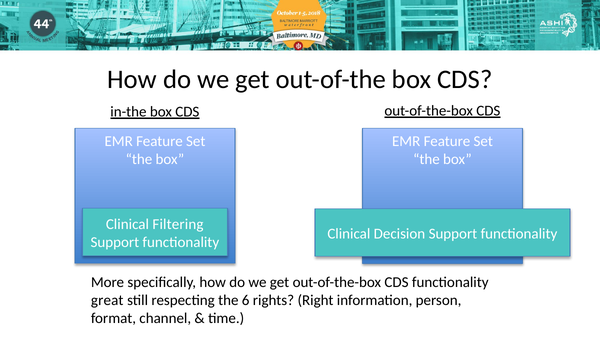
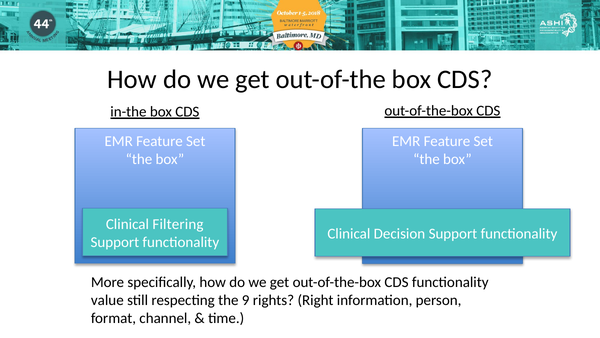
great: great -> value
6: 6 -> 9
